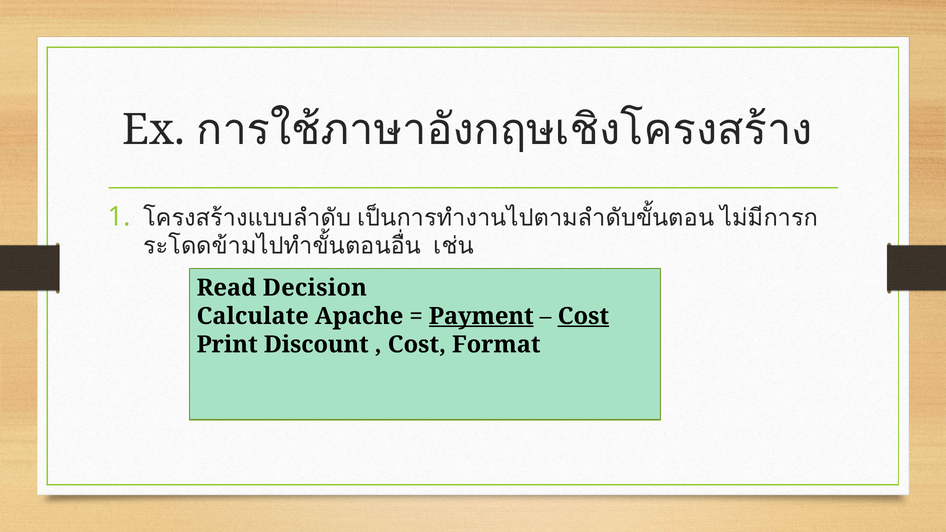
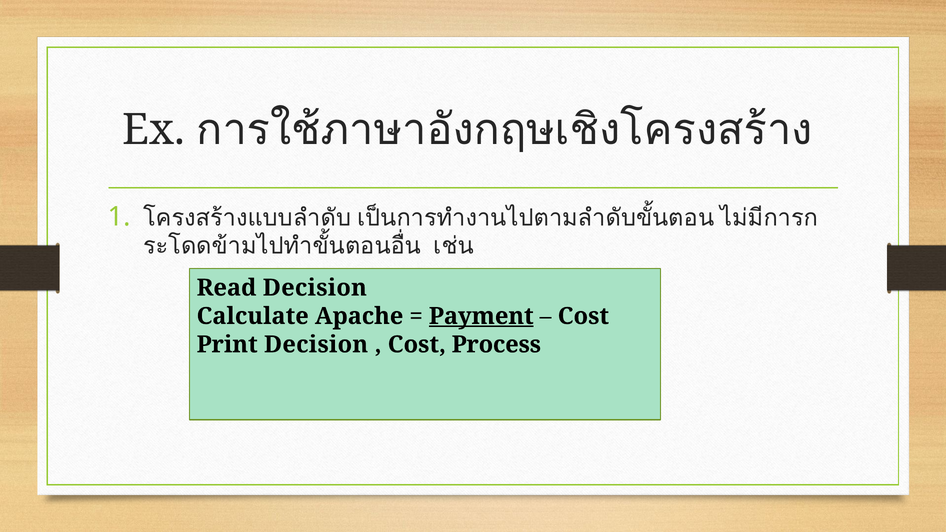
Cost at (583, 316) underline: present -> none
Print Discount: Discount -> Decision
Format: Format -> Process
